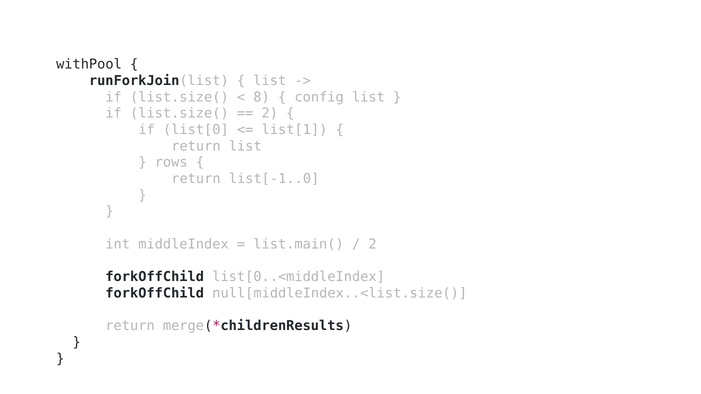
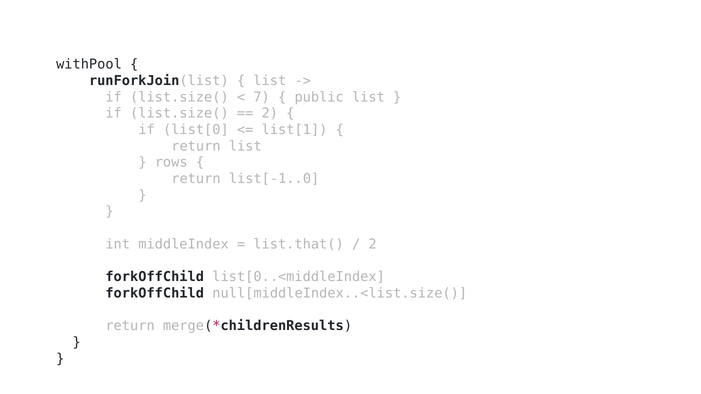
8: 8 -> 7
config: config -> public
list.main(: list.main( -> list.that(
